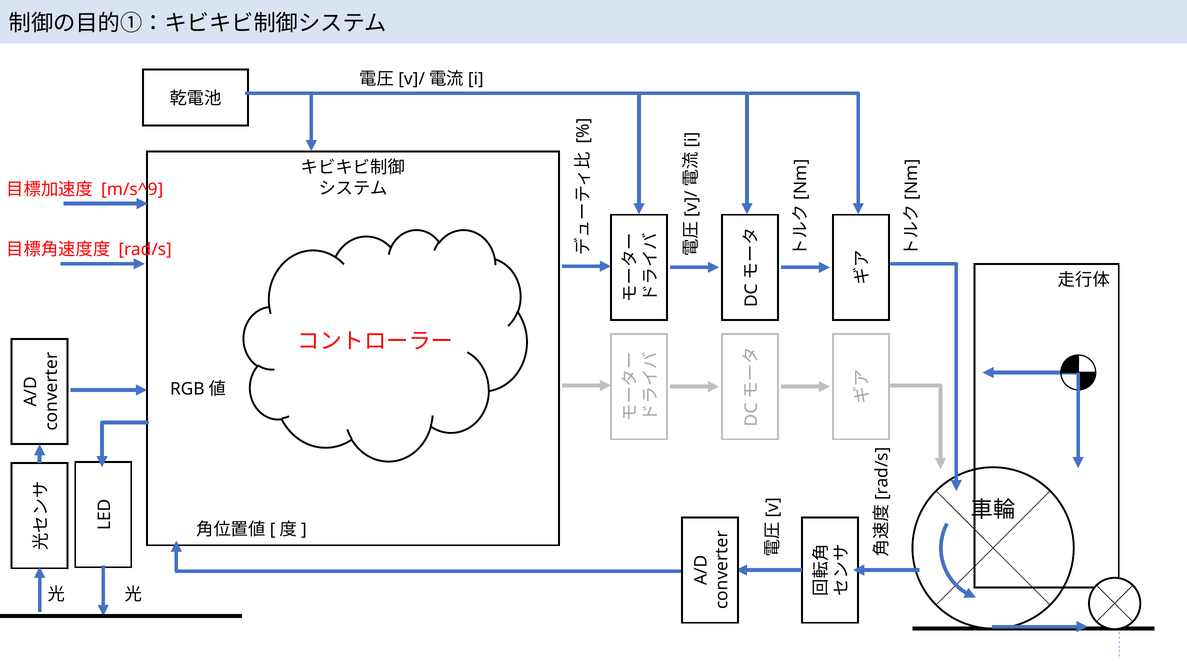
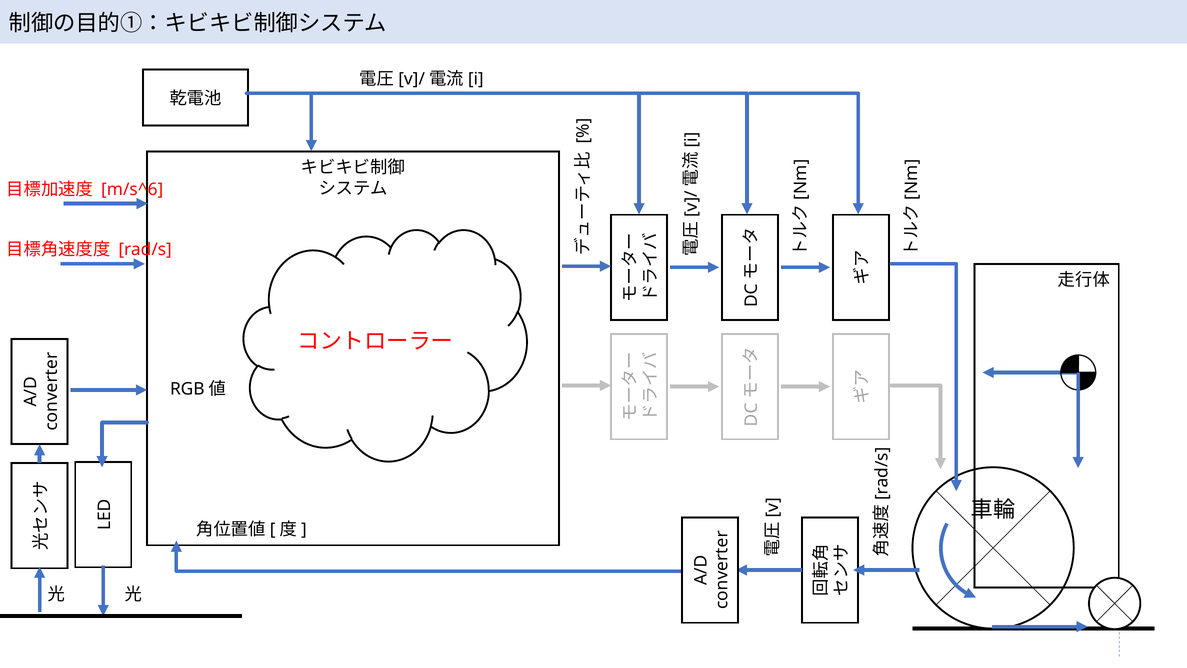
m/s^9: m/s^9 -> m/s^6
